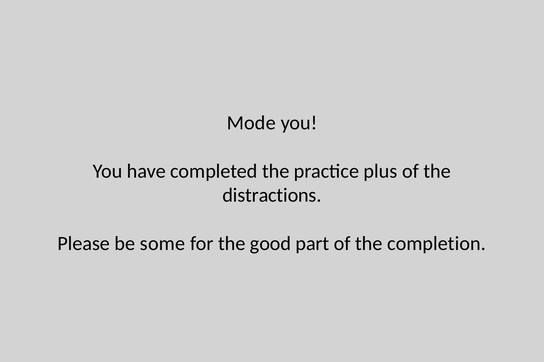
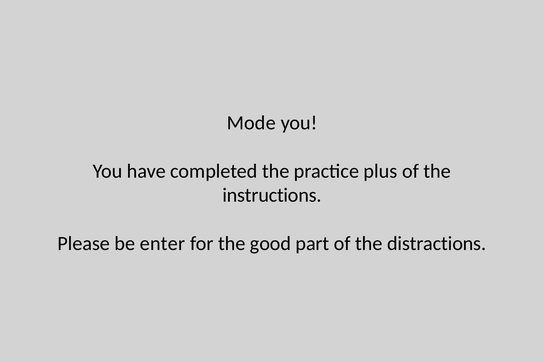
distractions: distractions -> instructions
some: some -> enter
completion: completion -> distractions
